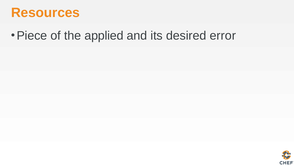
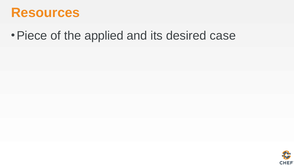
error: error -> case
